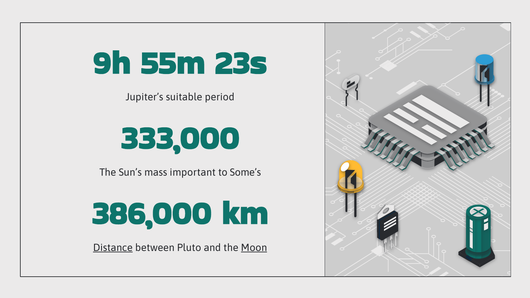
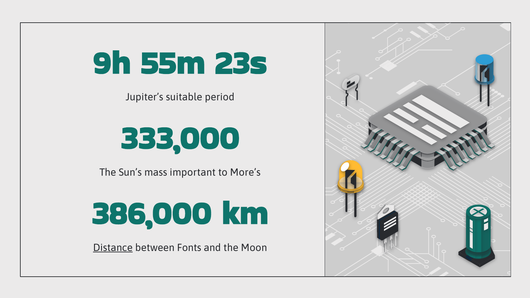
Some’s: Some’s -> More’s
Pluto: Pluto -> Fonts
Moon underline: present -> none
